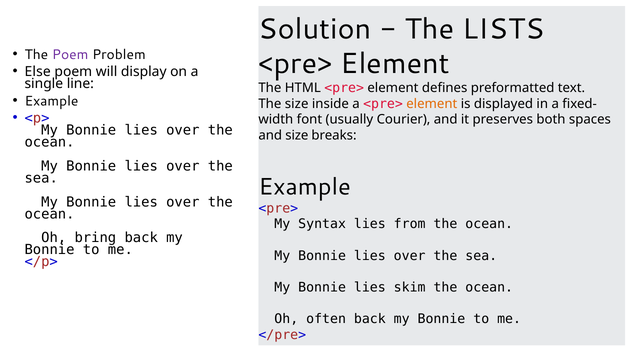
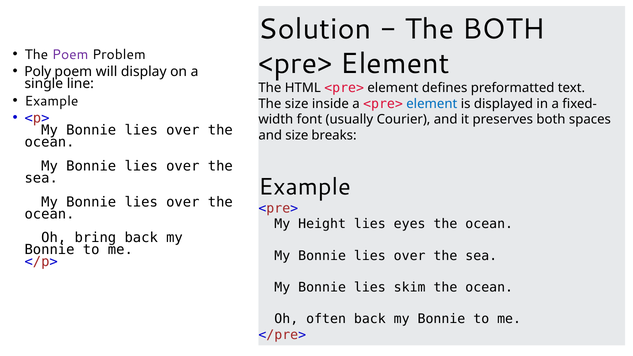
The LISTS: LISTS -> BOTH
Else: Else -> Poly
element at (432, 104) colour: orange -> blue
Syntax: Syntax -> Height
from: from -> eyes
